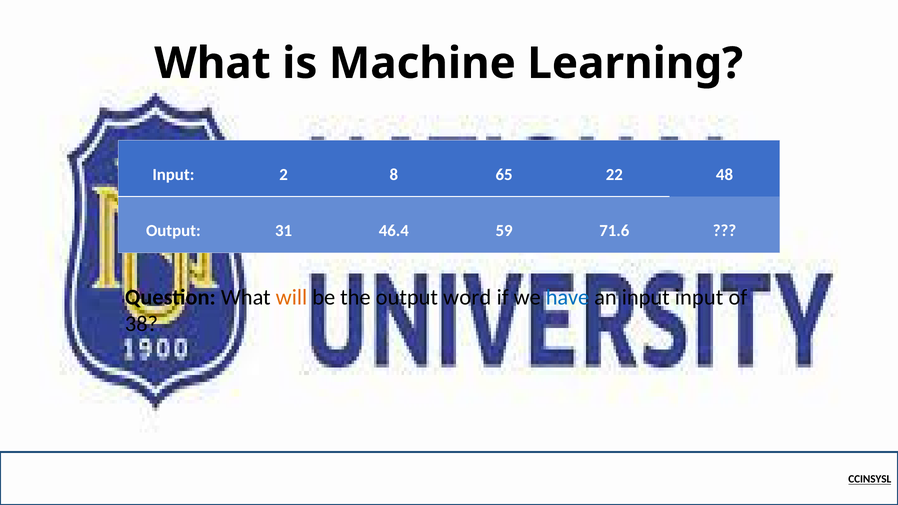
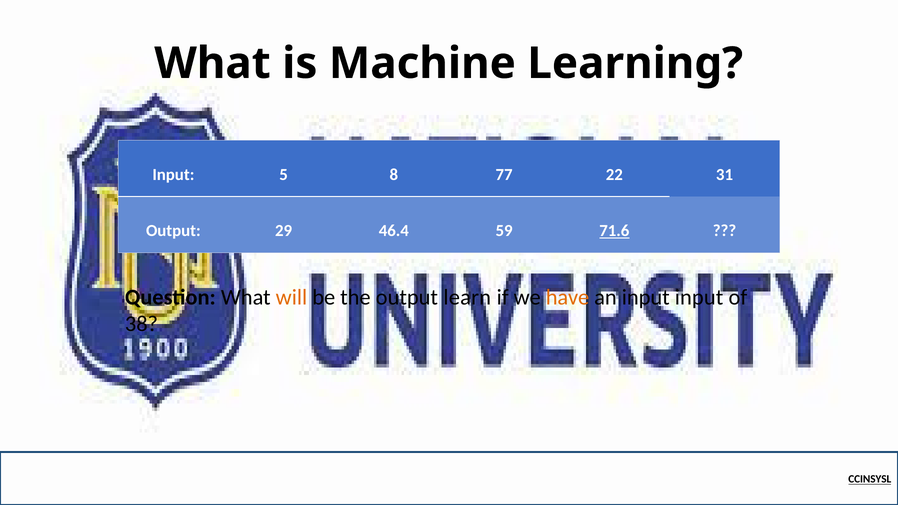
2: 2 -> 5
65: 65 -> 77
48: 48 -> 31
31: 31 -> 29
71.6 underline: none -> present
word: word -> learn
have colour: blue -> orange
